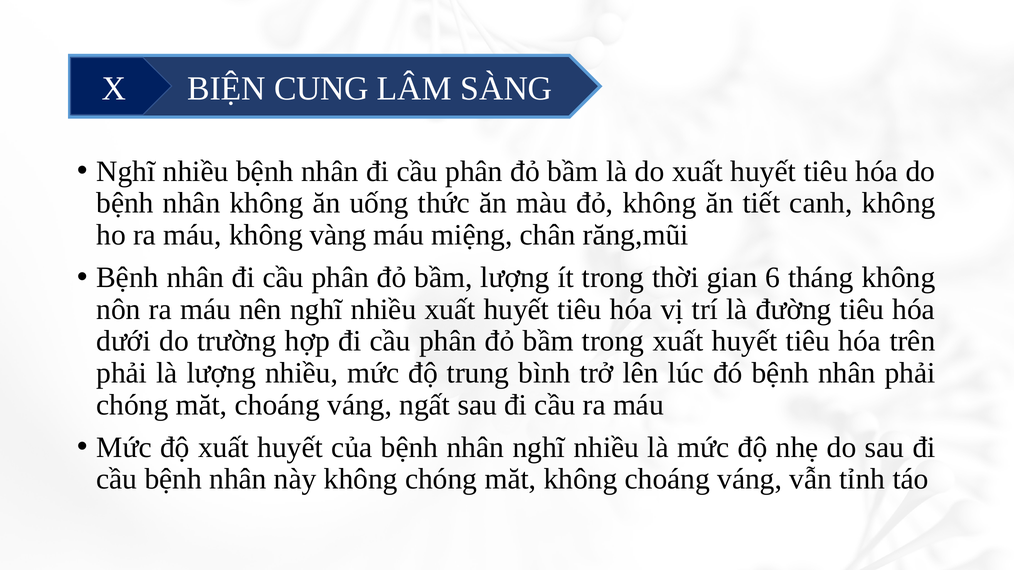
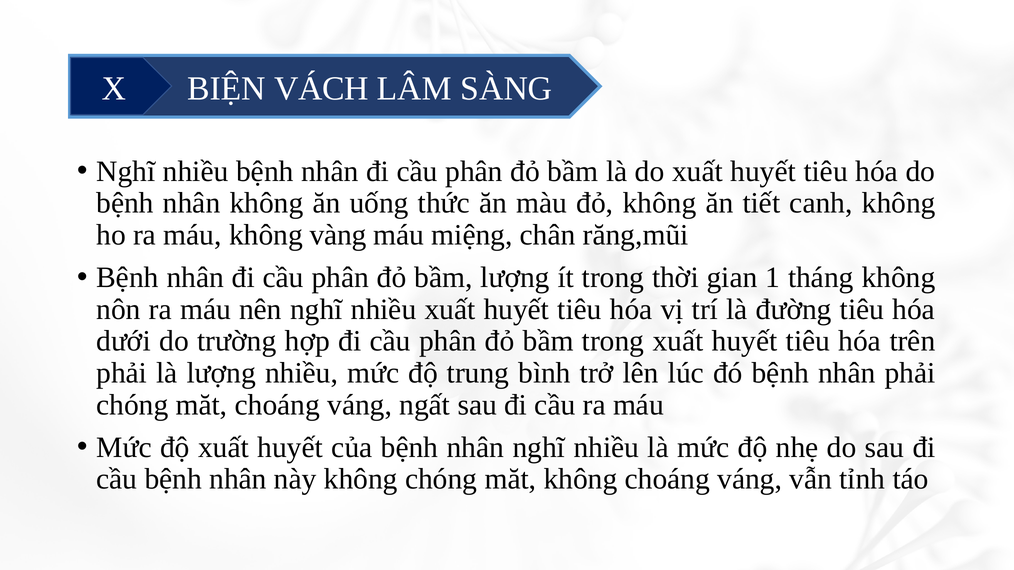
CUNG: CUNG -> VÁCH
6: 6 -> 1
